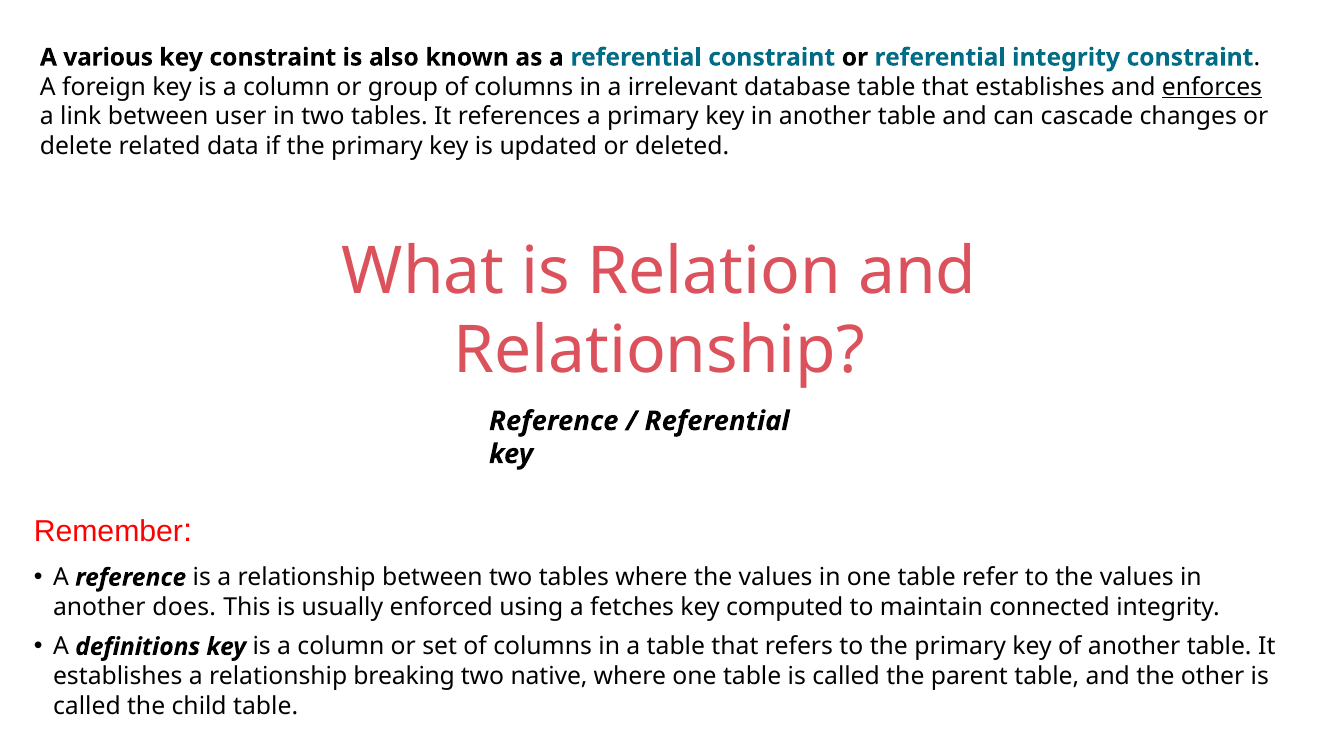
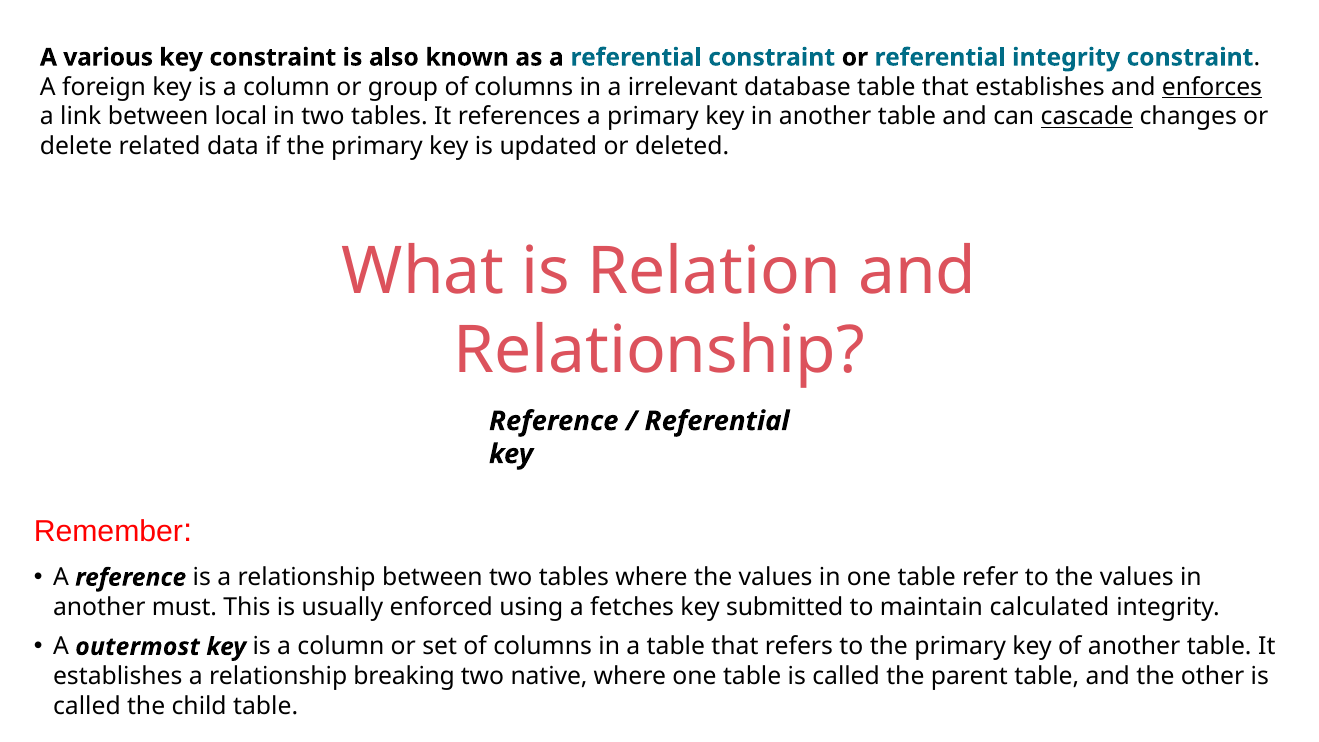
user: user -> local
cascade underline: none -> present
does: does -> must
computed: computed -> submitted
connected: connected -> calculated
definitions: definitions -> outermost
